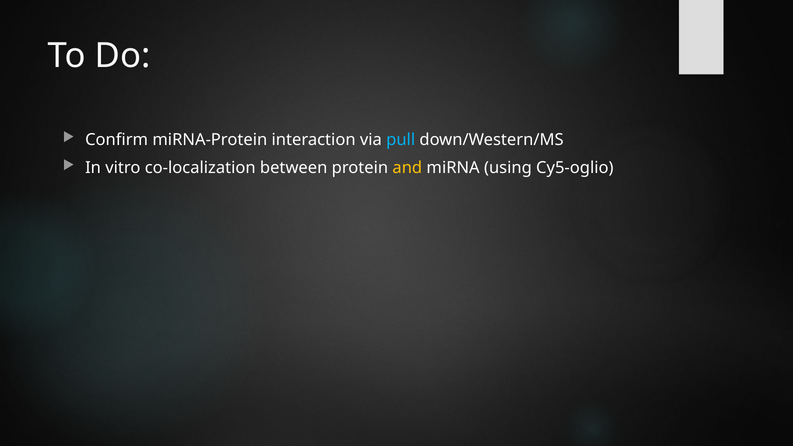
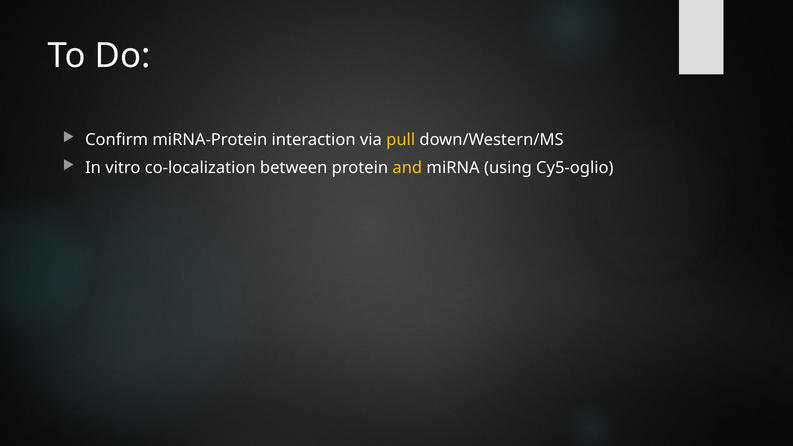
pull colour: light blue -> yellow
